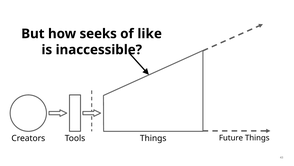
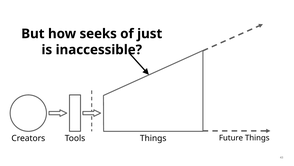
like: like -> just
